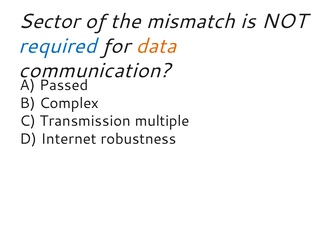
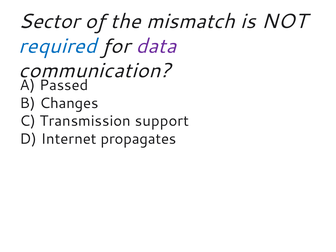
data colour: orange -> purple
Complex: Complex -> Changes
multiple: multiple -> support
robustness: robustness -> propagates
